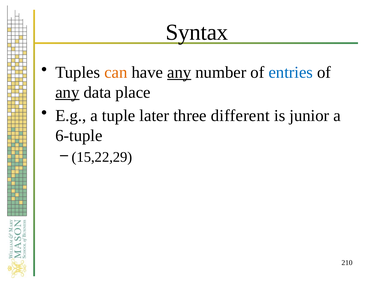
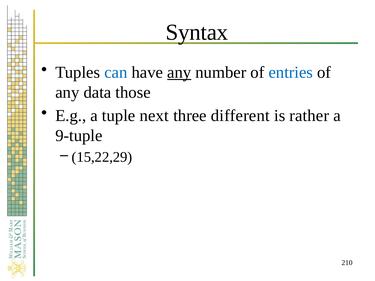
can colour: orange -> blue
any at (67, 92) underline: present -> none
place: place -> those
later: later -> next
junior: junior -> rather
6-tuple: 6-tuple -> 9-tuple
